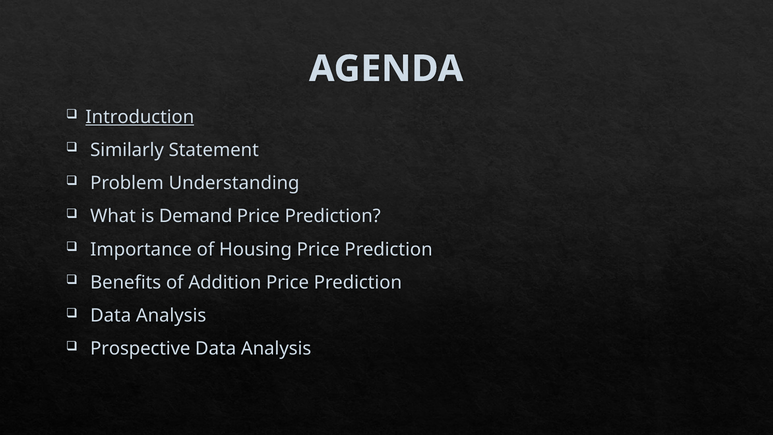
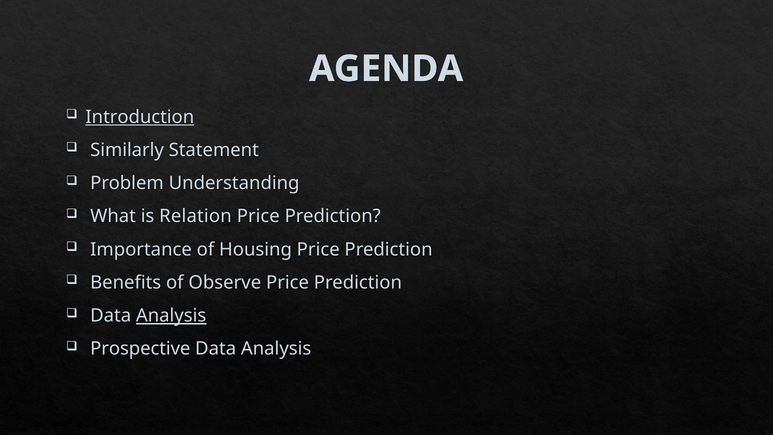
Demand: Demand -> Relation
Addition: Addition -> Observe
Analysis at (171, 316) underline: none -> present
